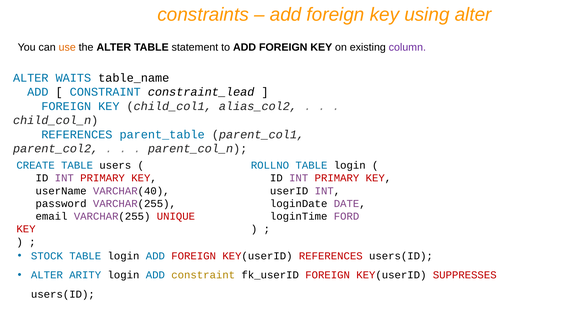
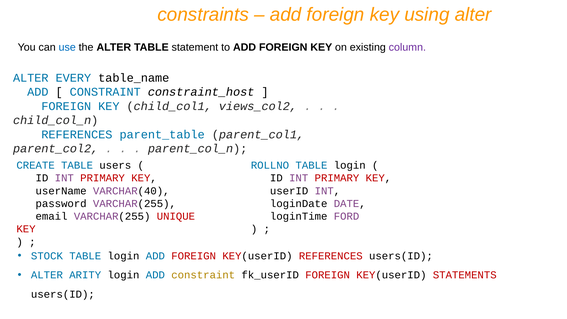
use colour: orange -> blue
WAITS: WAITS -> EVERY
constraint_lead: constraint_lead -> constraint_host
alias_col2: alias_col2 -> views_col2
SUPPRESSES: SUPPRESSES -> STATEMENTS
